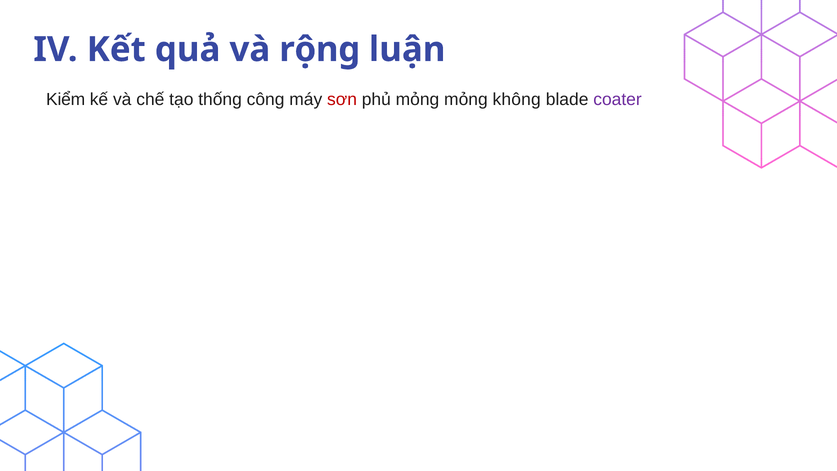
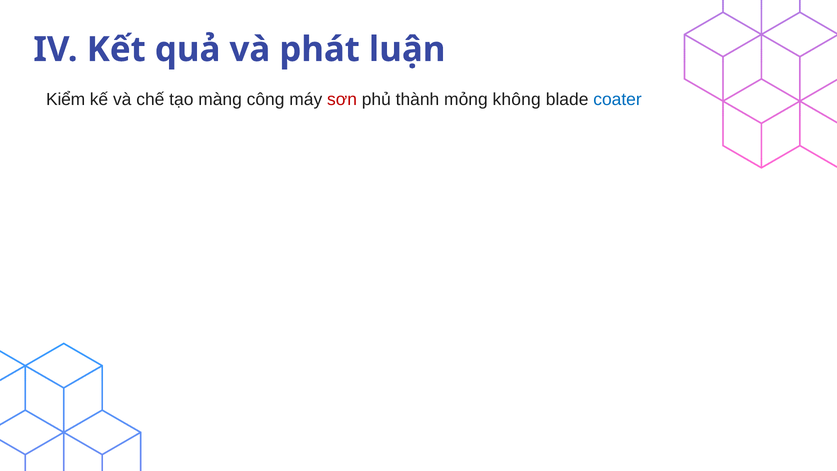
rộng: rộng -> phát
thống: thống -> màng
phủ mỏng: mỏng -> thành
coater colour: purple -> blue
